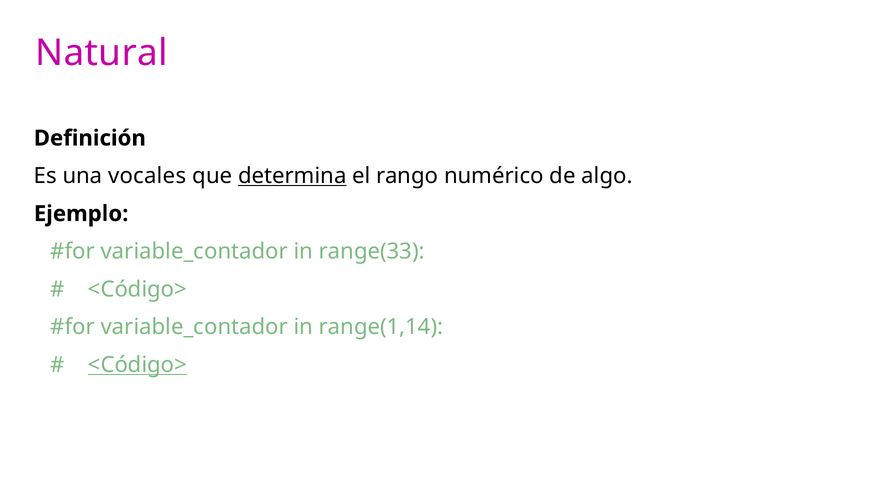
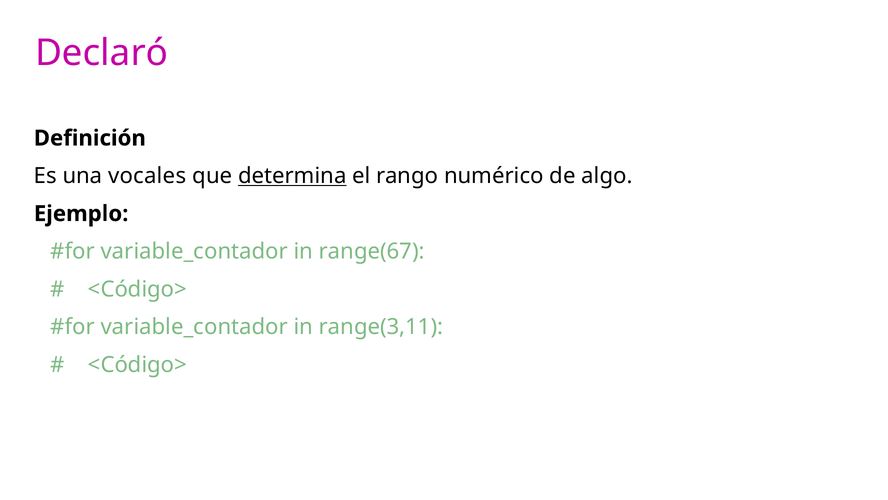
Natural: Natural -> Declaró
range(33: range(33 -> range(67
range(1,14: range(1,14 -> range(3,11
<Código> at (137, 365) underline: present -> none
